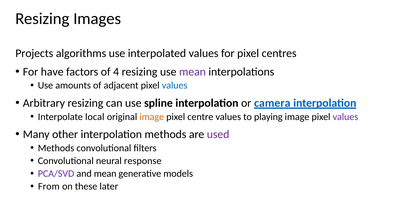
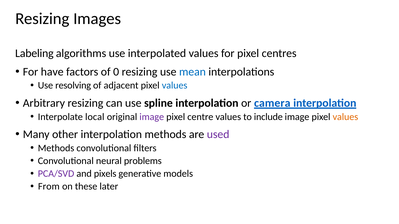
Projects: Projects -> Labeling
4: 4 -> 0
mean at (192, 72) colour: purple -> blue
amounts: amounts -> resolving
image at (152, 117) colour: orange -> purple
playing: playing -> include
values at (345, 117) colour: purple -> orange
response: response -> problems
and mean: mean -> pixels
